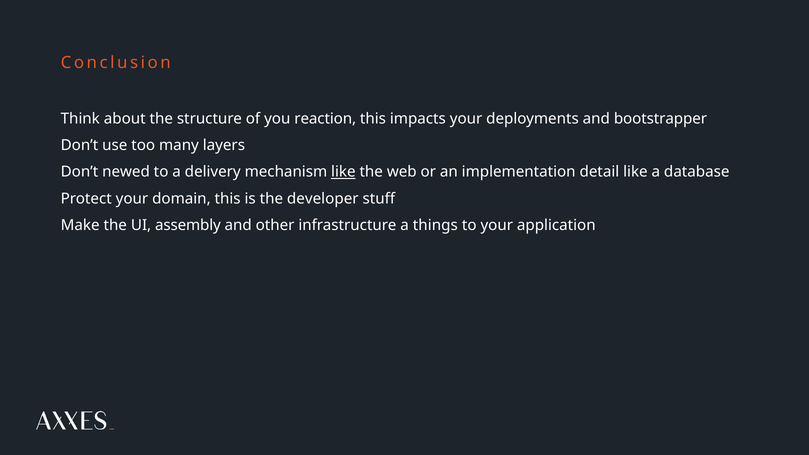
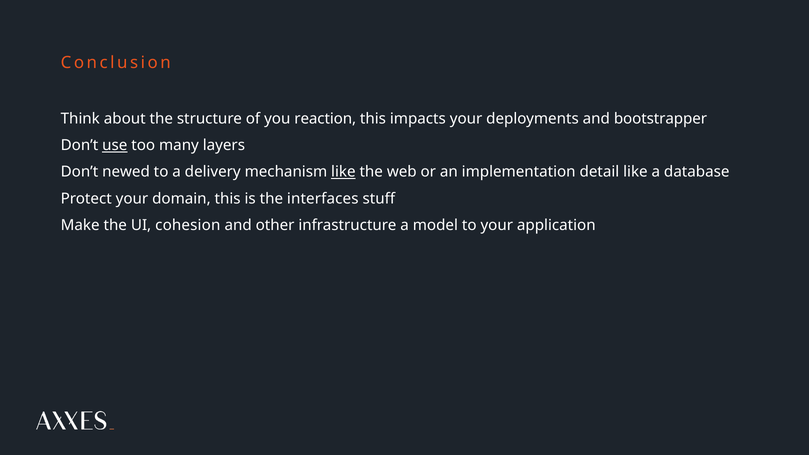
use underline: none -> present
developer: developer -> interfaces
assembly: assembly -> cohesion
things: things -> model
